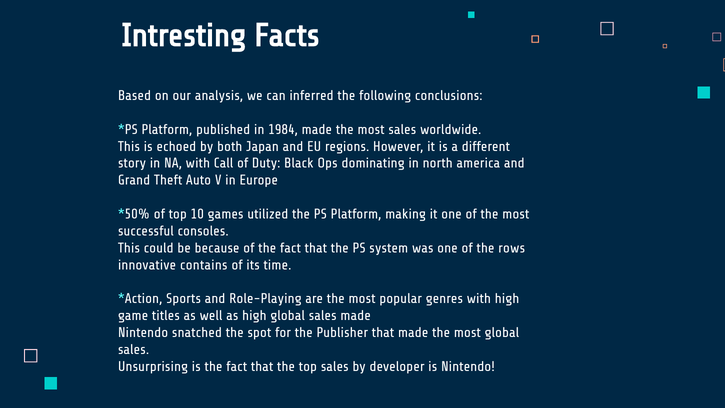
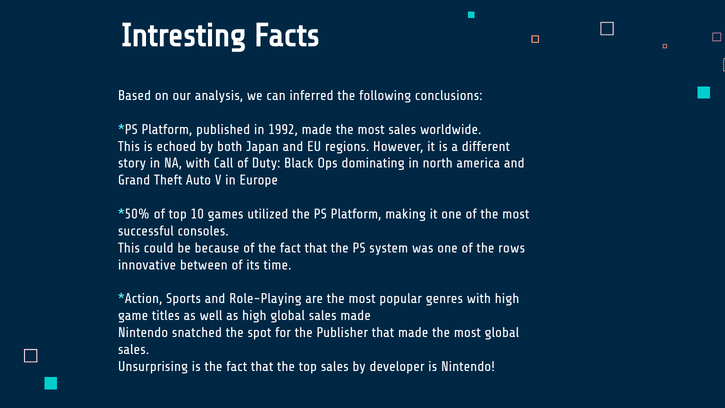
1984: 1984 -> 1992
contains: contains -> between
